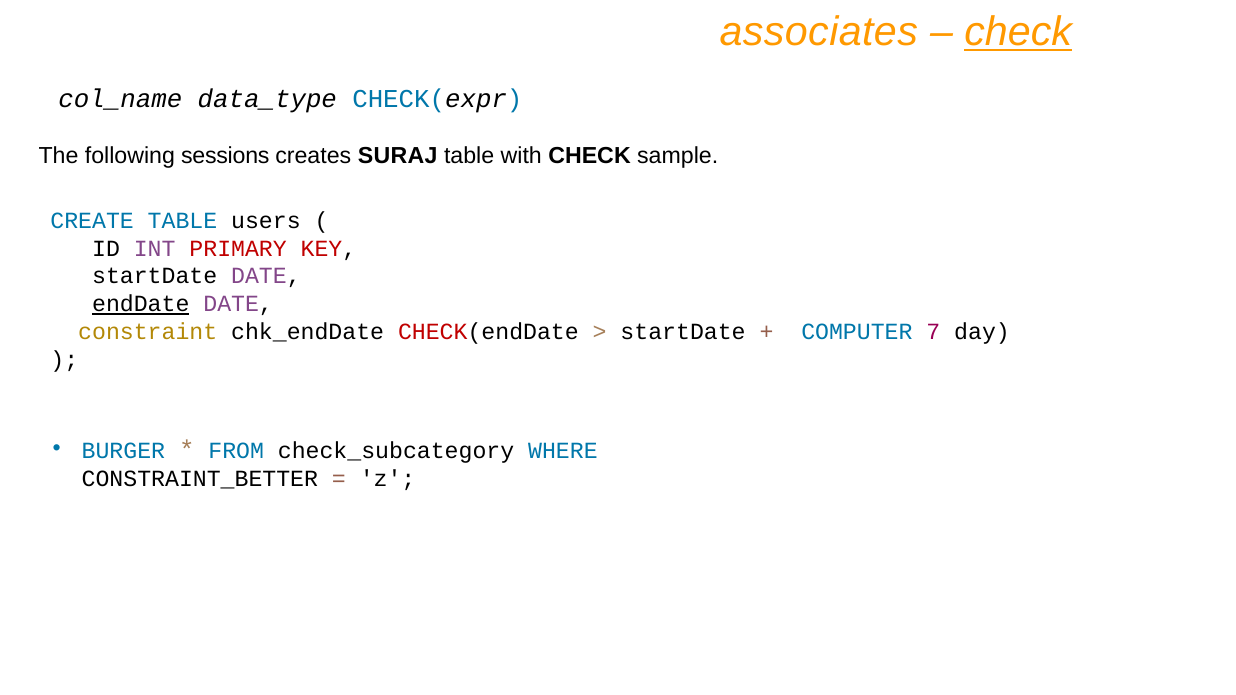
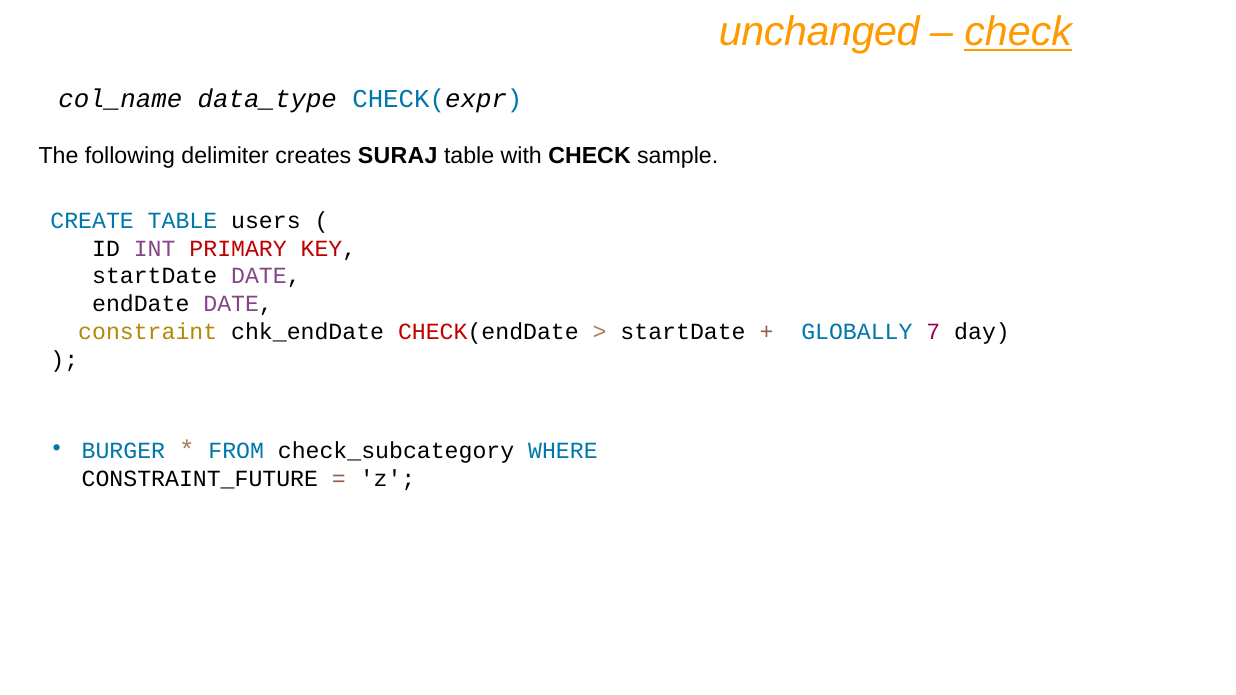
associates: associates -> unchanged
sessions: sessions -> delimiter
endDate underline: present -> none
COMPUTER: COMPUTER -> GLOBALLY
CONSTRAINT_BETTER: CONSTRAINT_BETTER -> CONSTRAINT_FUTURE
